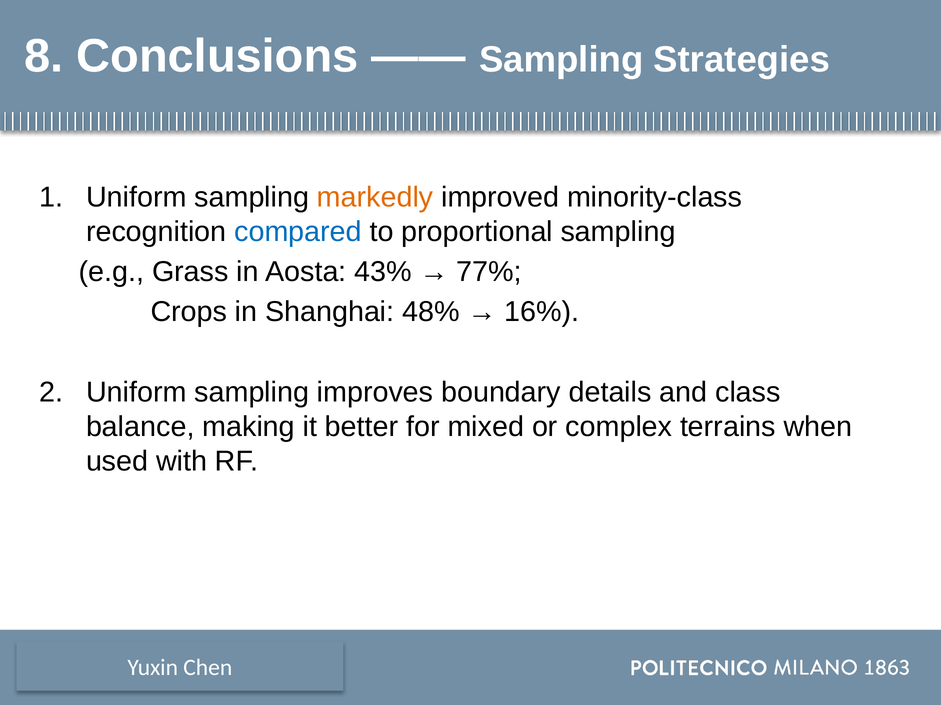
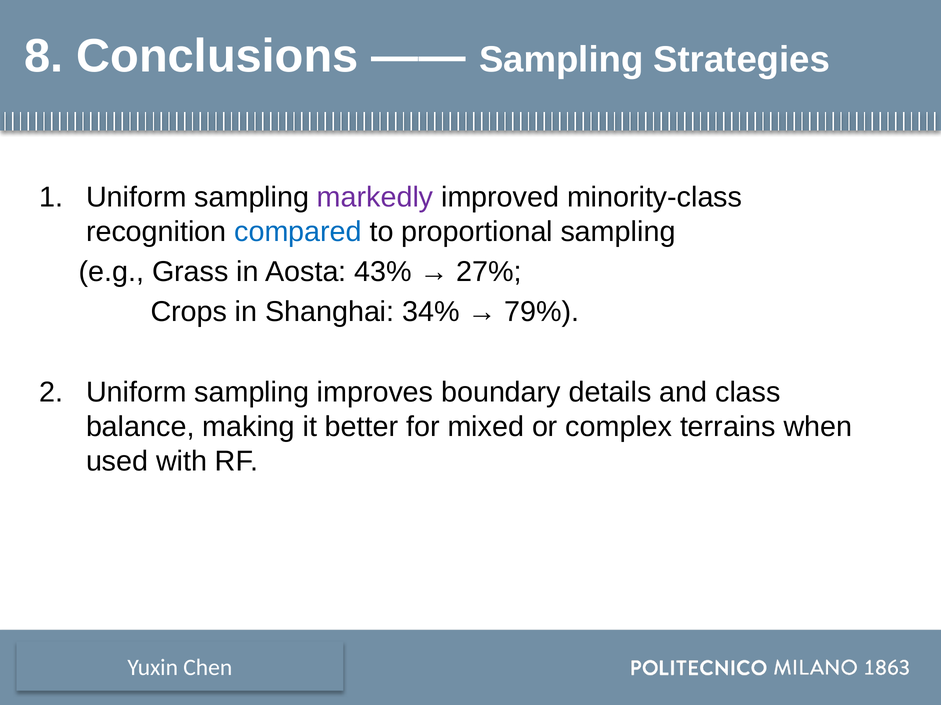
markedly colour: orange -> purple
77%: 77% -> 27%
48%: 48% -> 34%
16%: 16% -> 79%
